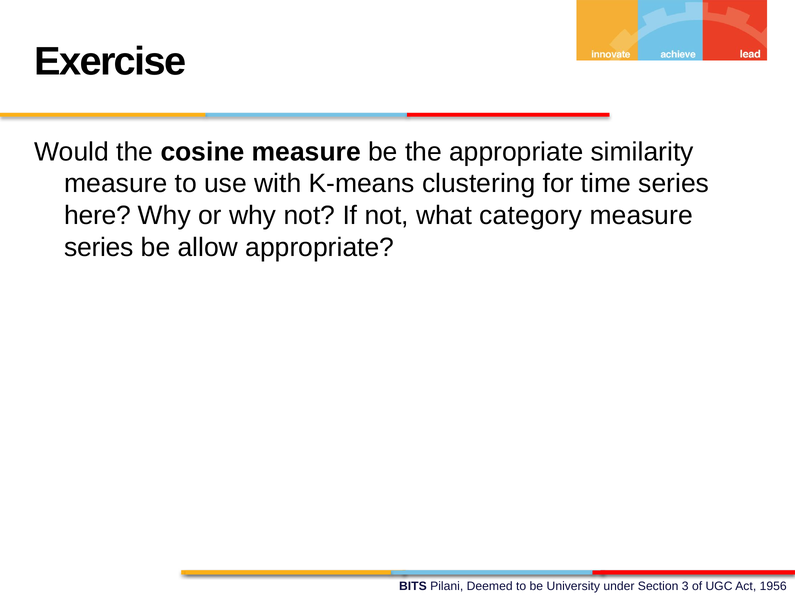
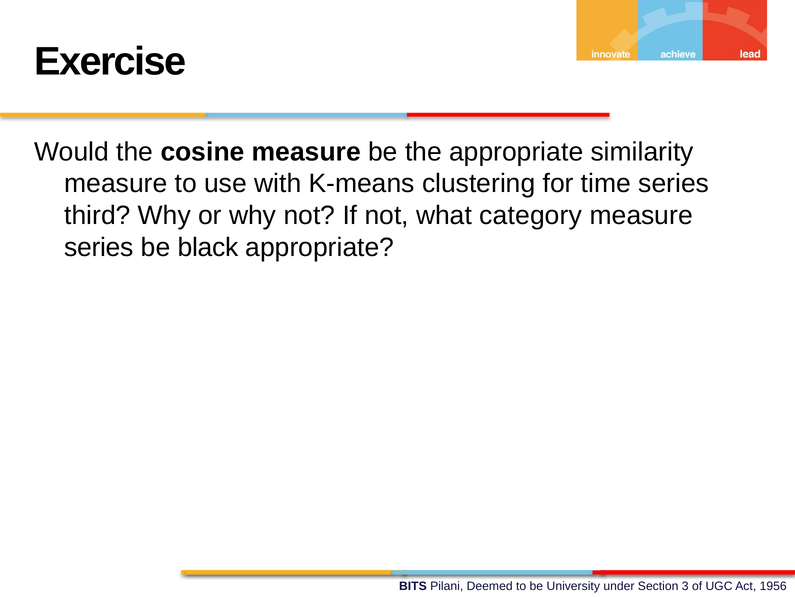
here: here -> third
allow: allow -> black
